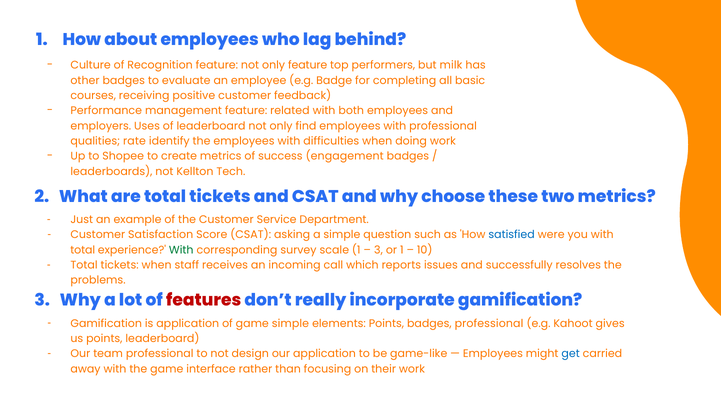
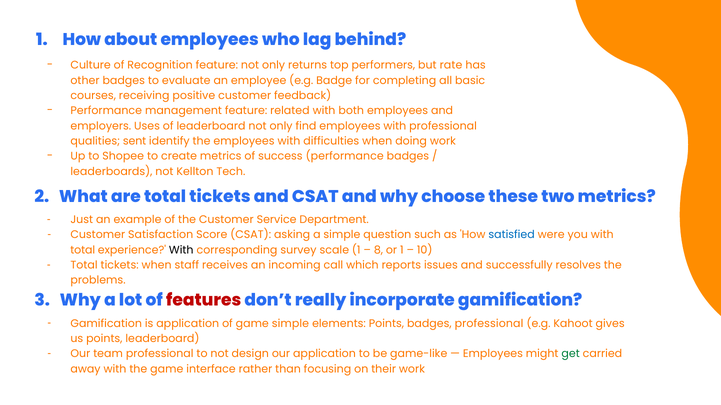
only feature: feature -> returns
milk: milk -> rate
rate: rate -> sent
success engagement: engagement -> performance
With at (181, 250) colour: green -> black
3 at (378, 250): 3 -> 8
get colour: blue -> green
